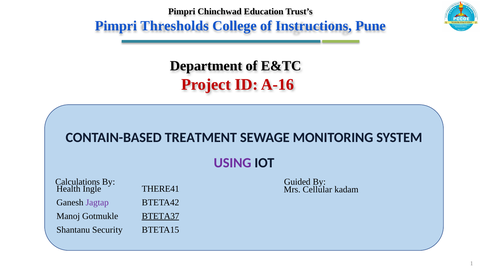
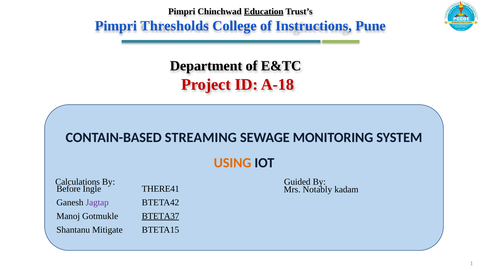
Education underline: none -> present
A-16: A-16 -> A-18
TREATMENT: TREATMENT -> STREAMING
USING colour: purple -> orange
Health: Health -> Before
Cellular: Cellular -> Notably
Security: Security -> Mitigate
